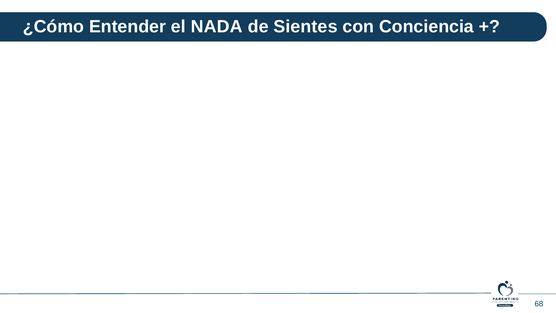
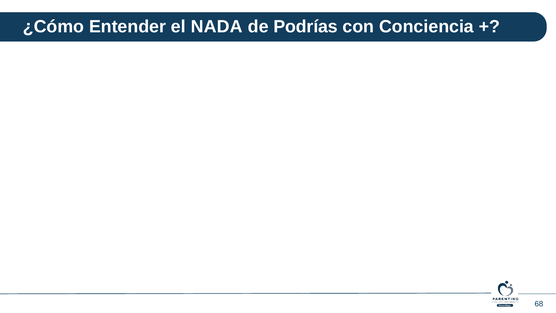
Sientes: Sientes -> Podrías
